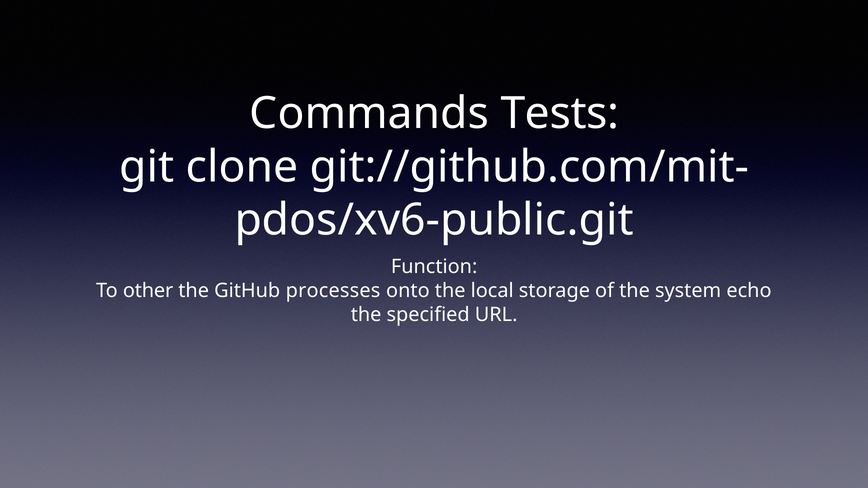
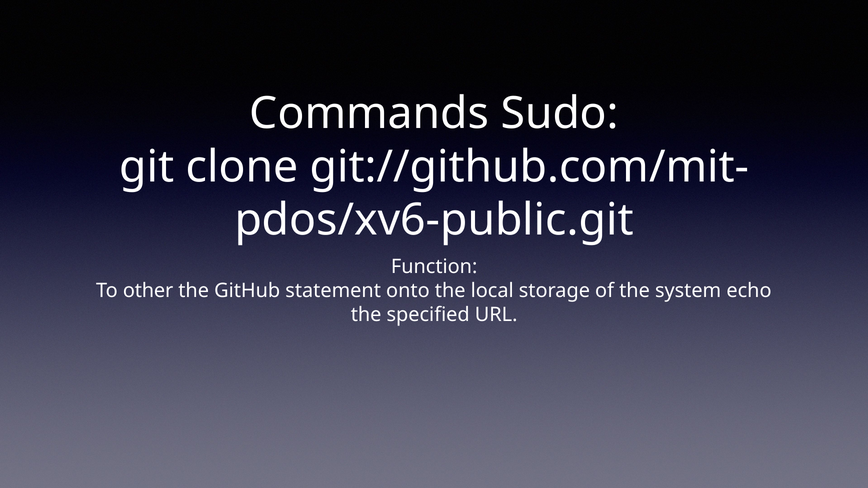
Tests: Tests -> Sudo
processes: processes -> statement
